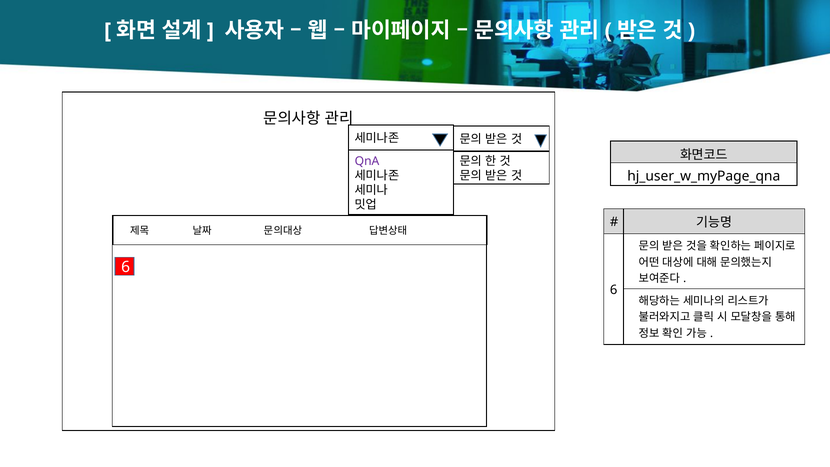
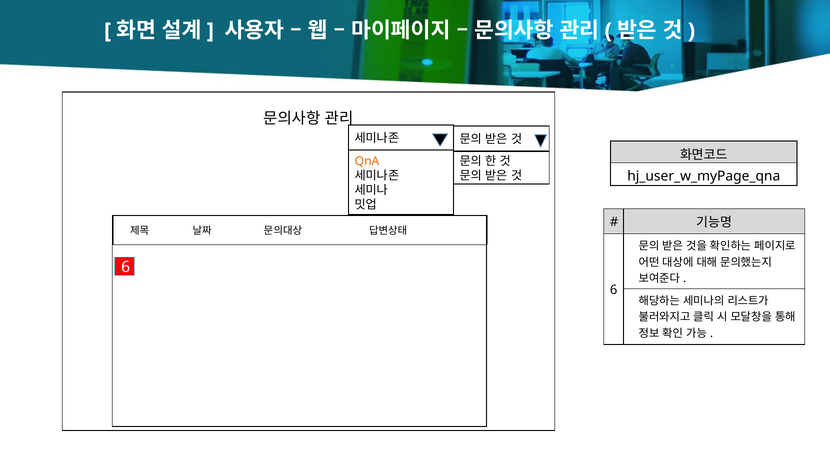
QnA colour: purple -> orange
